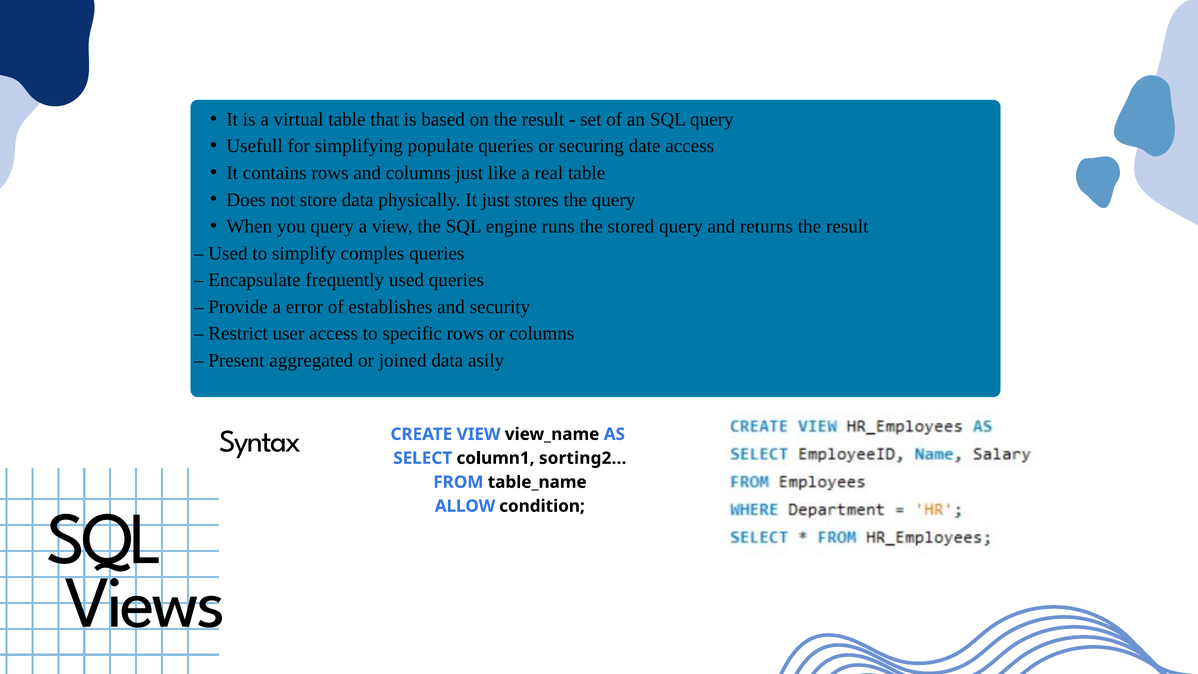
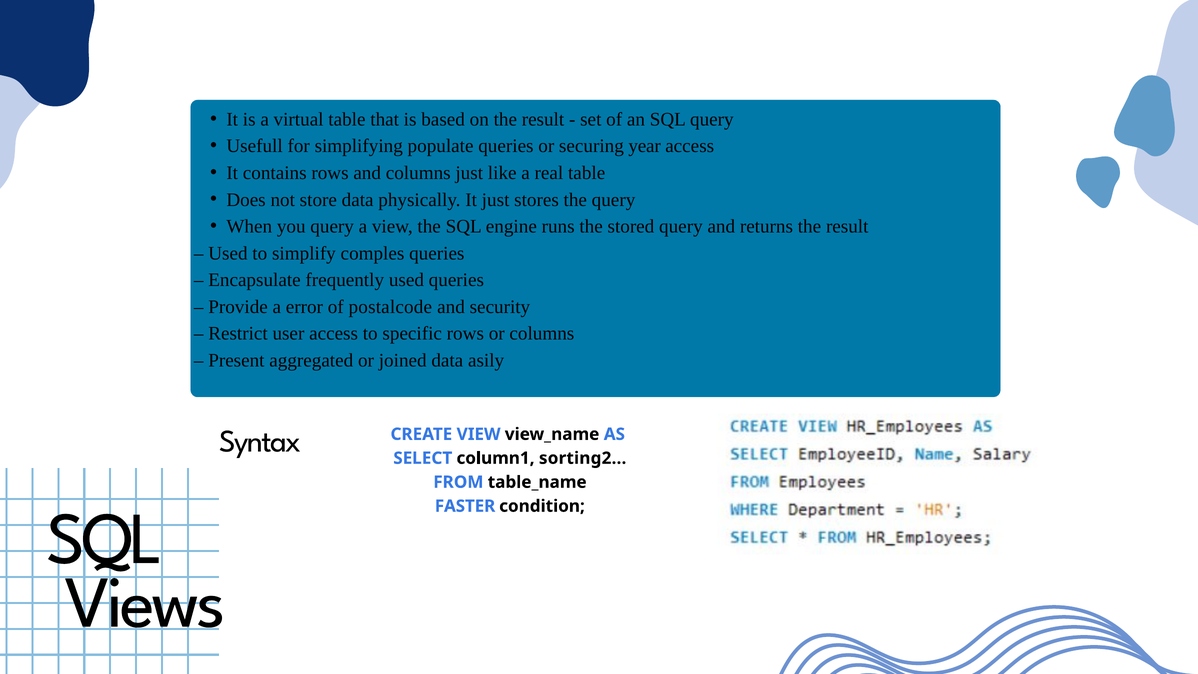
date: date -> year
establishes: establishes -> postalcode
ALLOW: ALLOW -> FASTER
